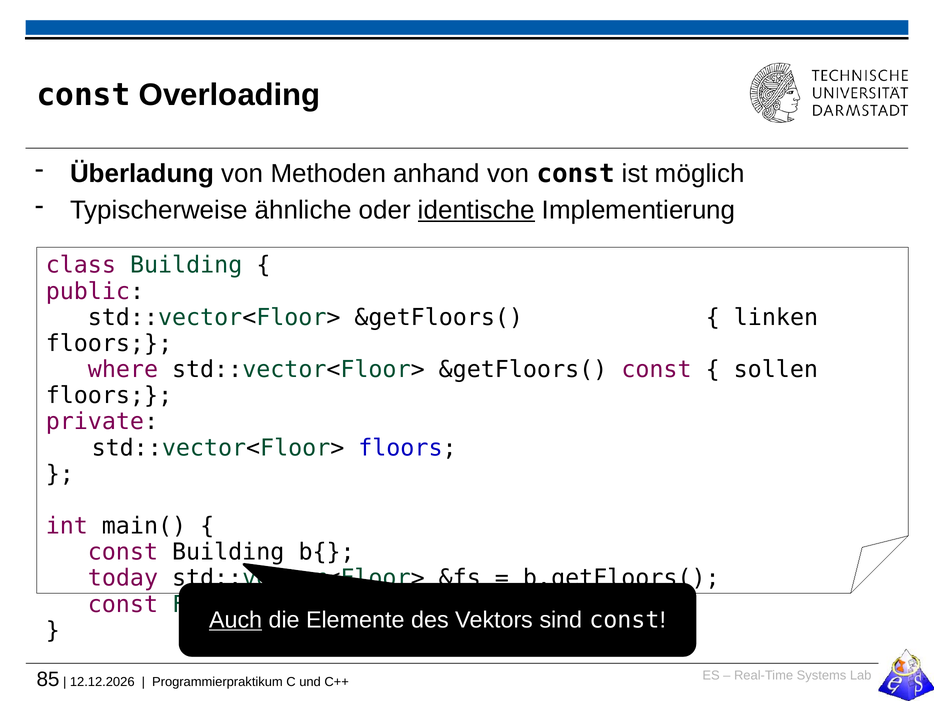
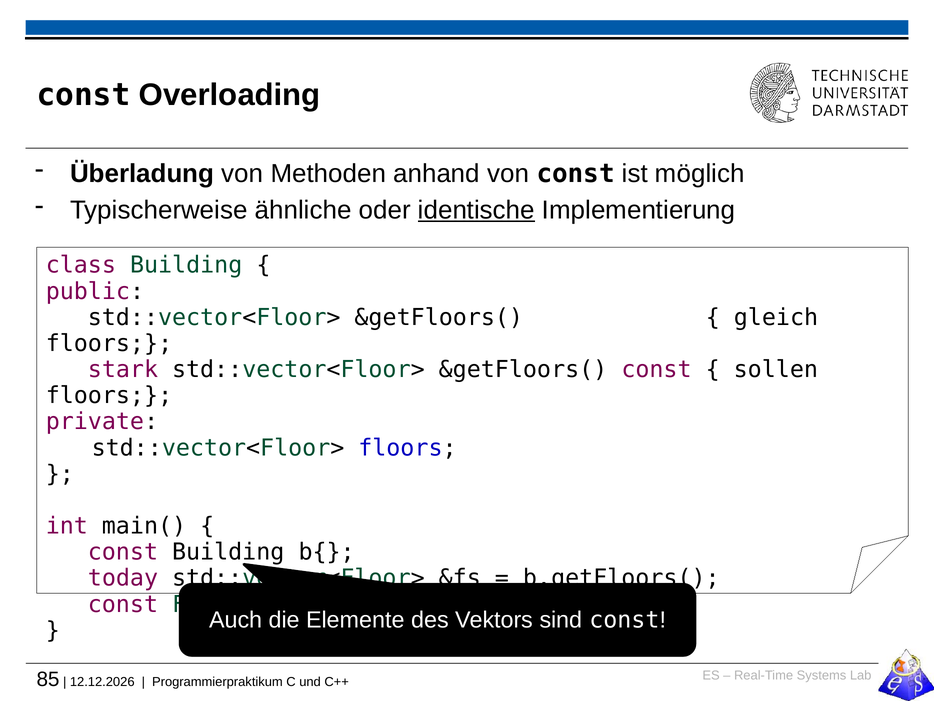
linken: linken -> gleich
where: where -> stark
Auch underline: present -> none
